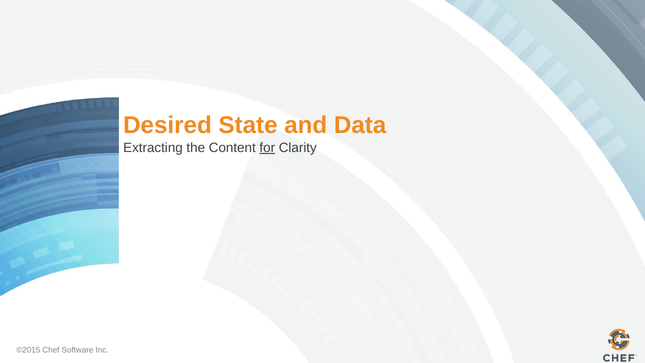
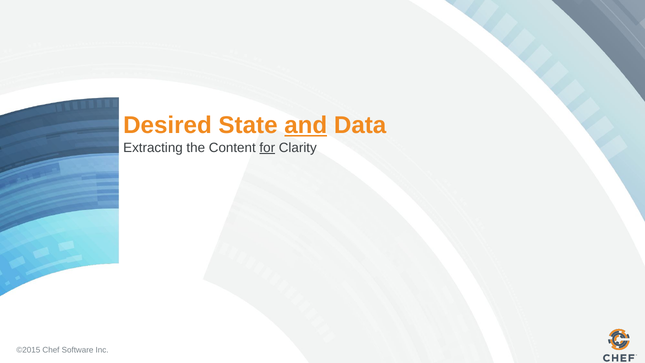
and underline: none -> present
